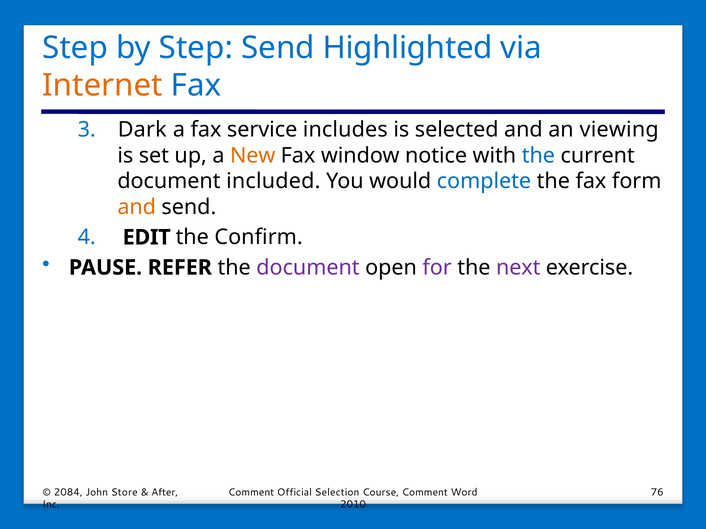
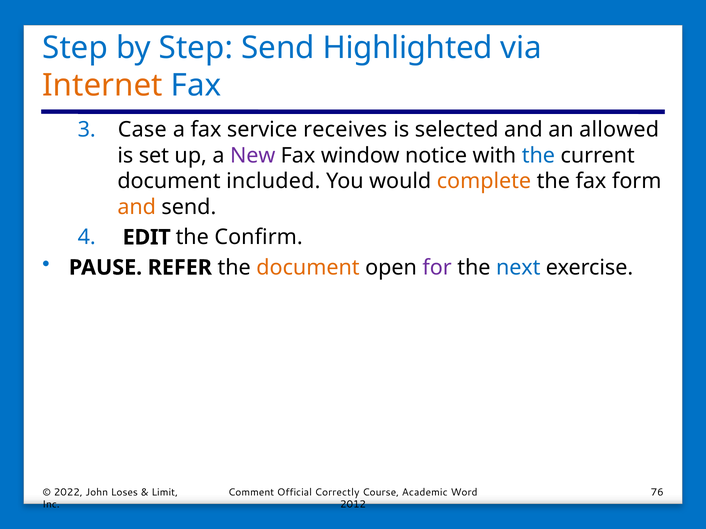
Dark: Dark -> Case
includes: includes -> receives
viewing: viewing -> allowed
New colour: orange -> purple
complete colour: blue -> orange
document at (308, 268) colour: purple -> orange
next colour: purple -> blue
2084: 2084 -> 2022
Store: Store -> Loses
After: After -> Limit
Selection: Selection -> Correctly
Course Comment: Comment -> Academic
2010: 2010 -> 2012
